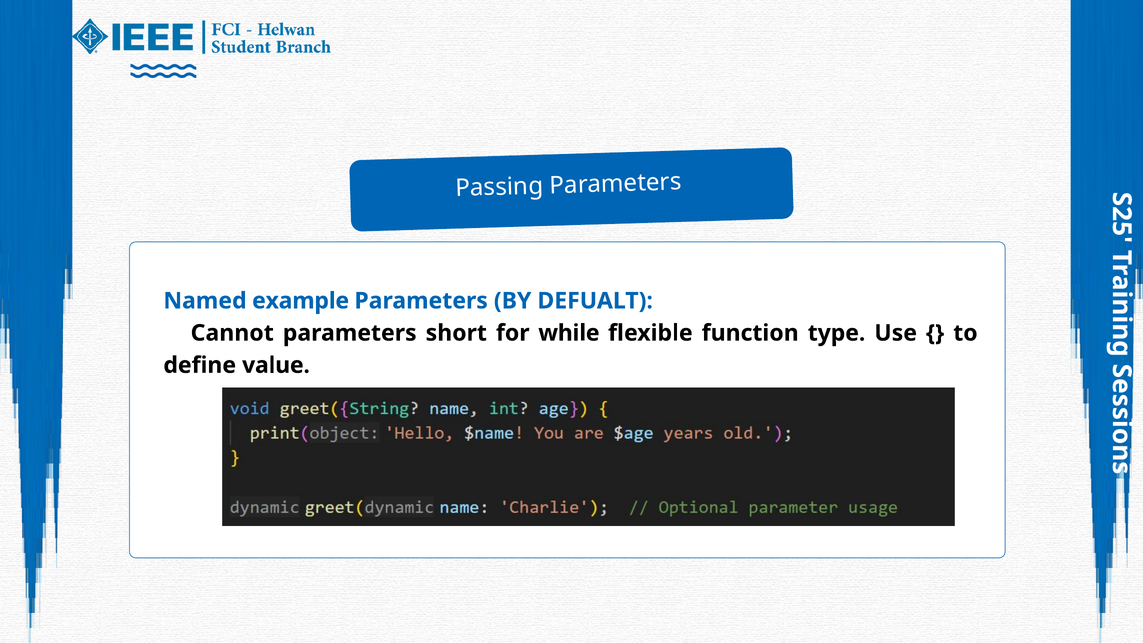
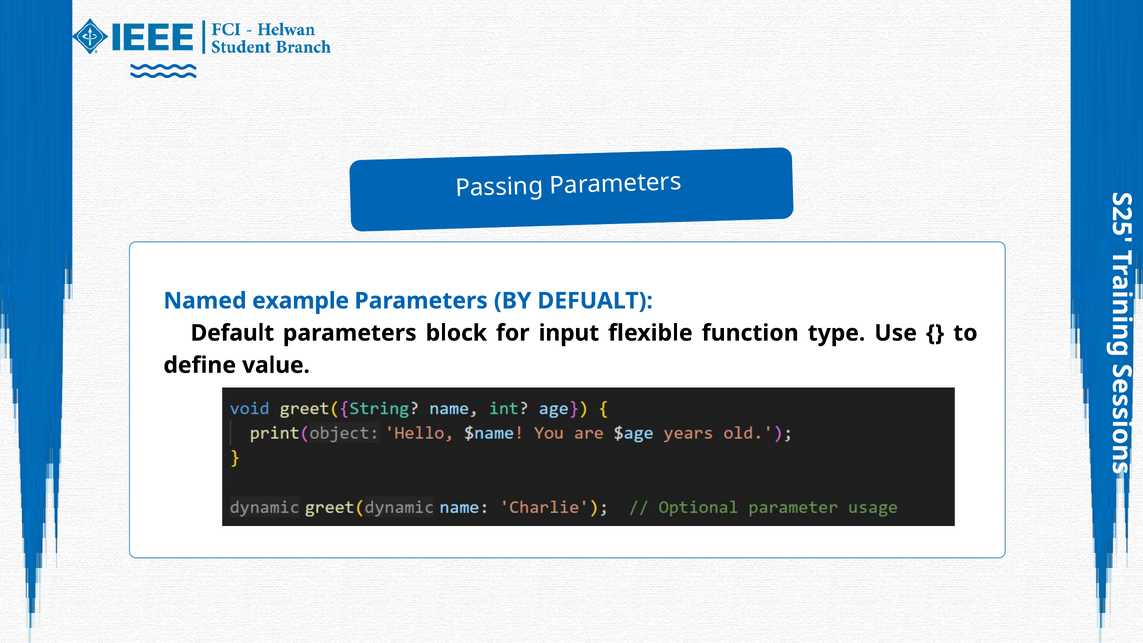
Cannot: Cannot -> Default
short: short -> block
while: while -> input
